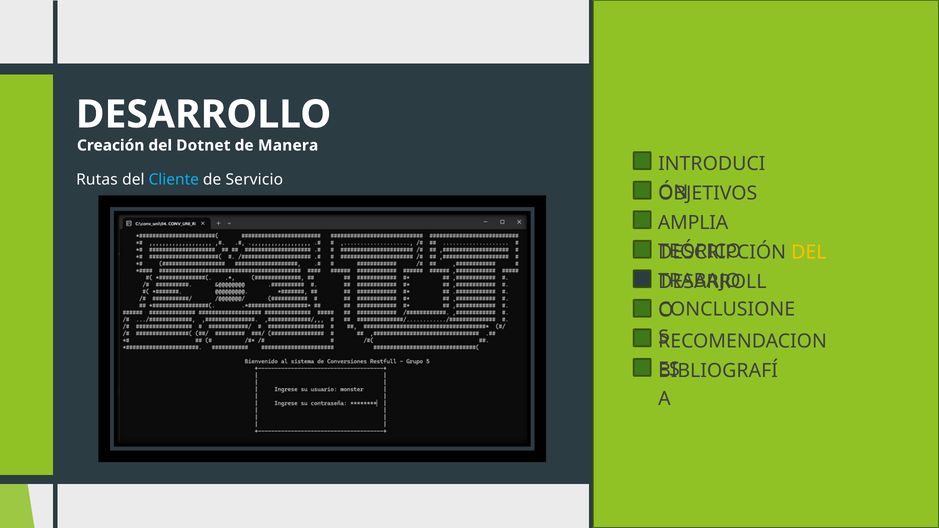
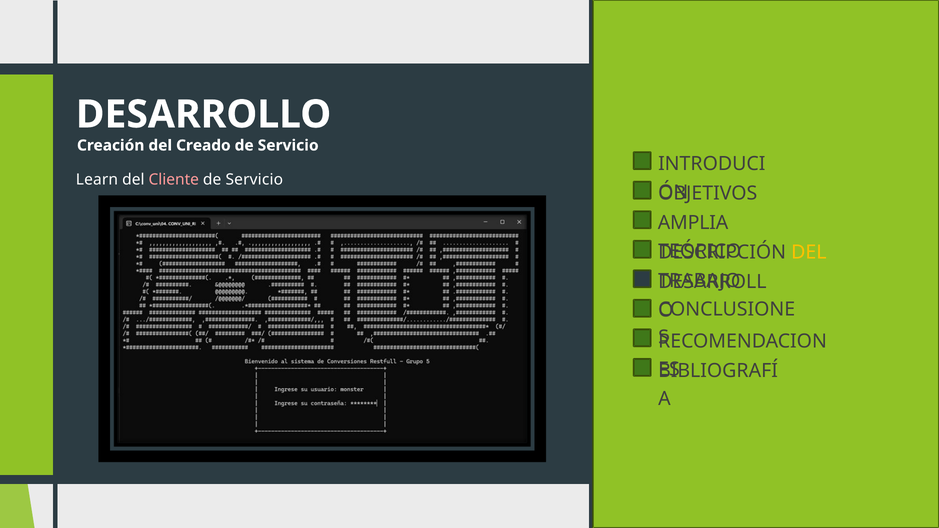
Dotnet: Dotnet -> Creado
Manera at (288, 145): Manera -> Servicio
Rutas: Rutas -> Learn
Cliente colour: light blue -> pink
